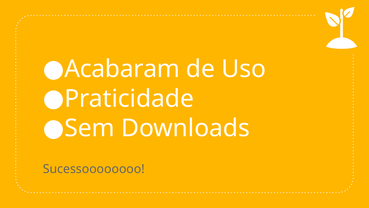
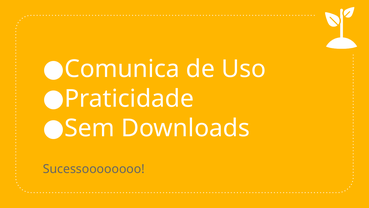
Acabaram: Acabaram -> Comunica
